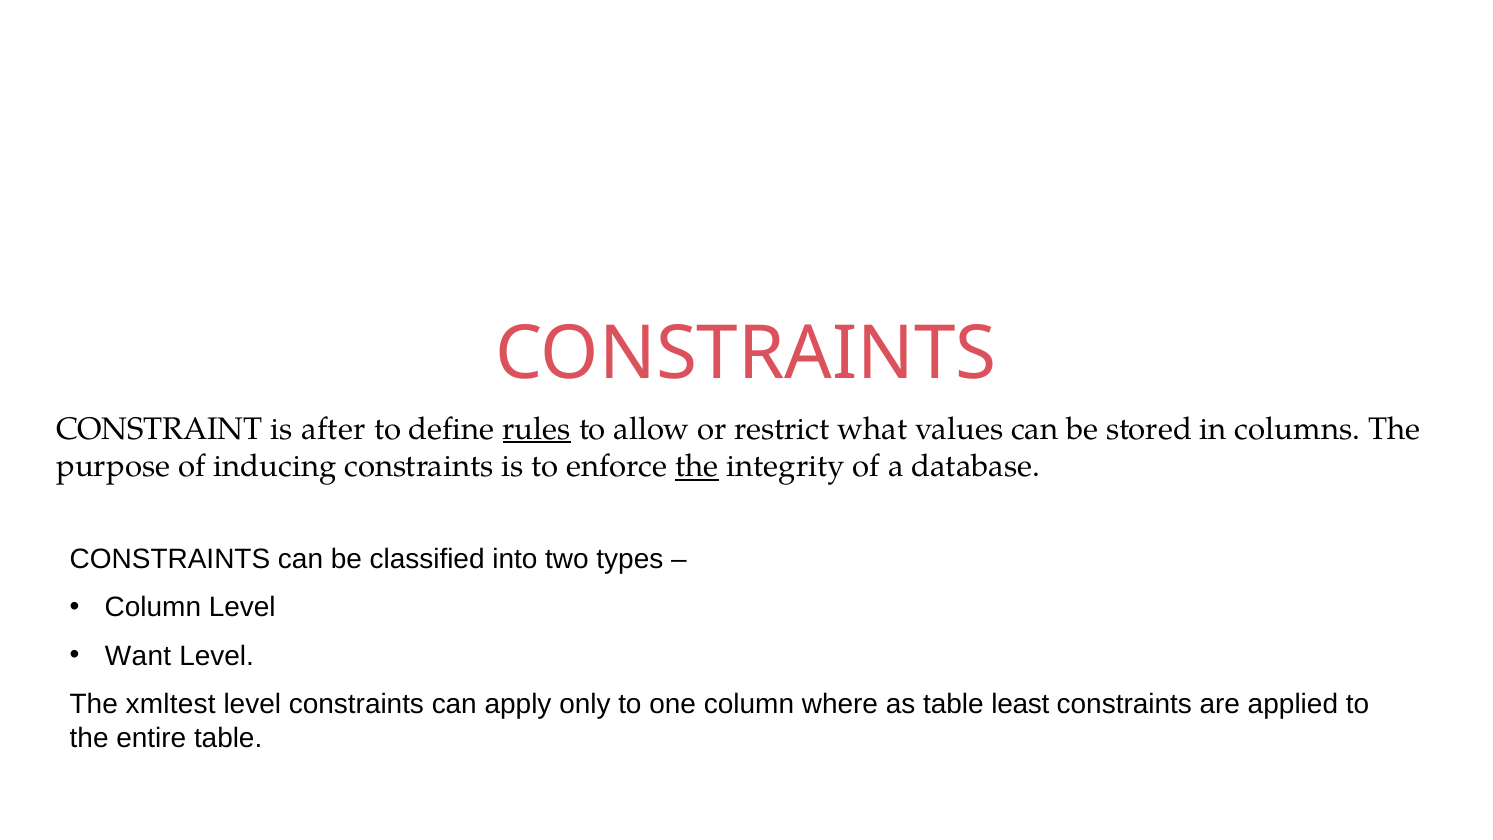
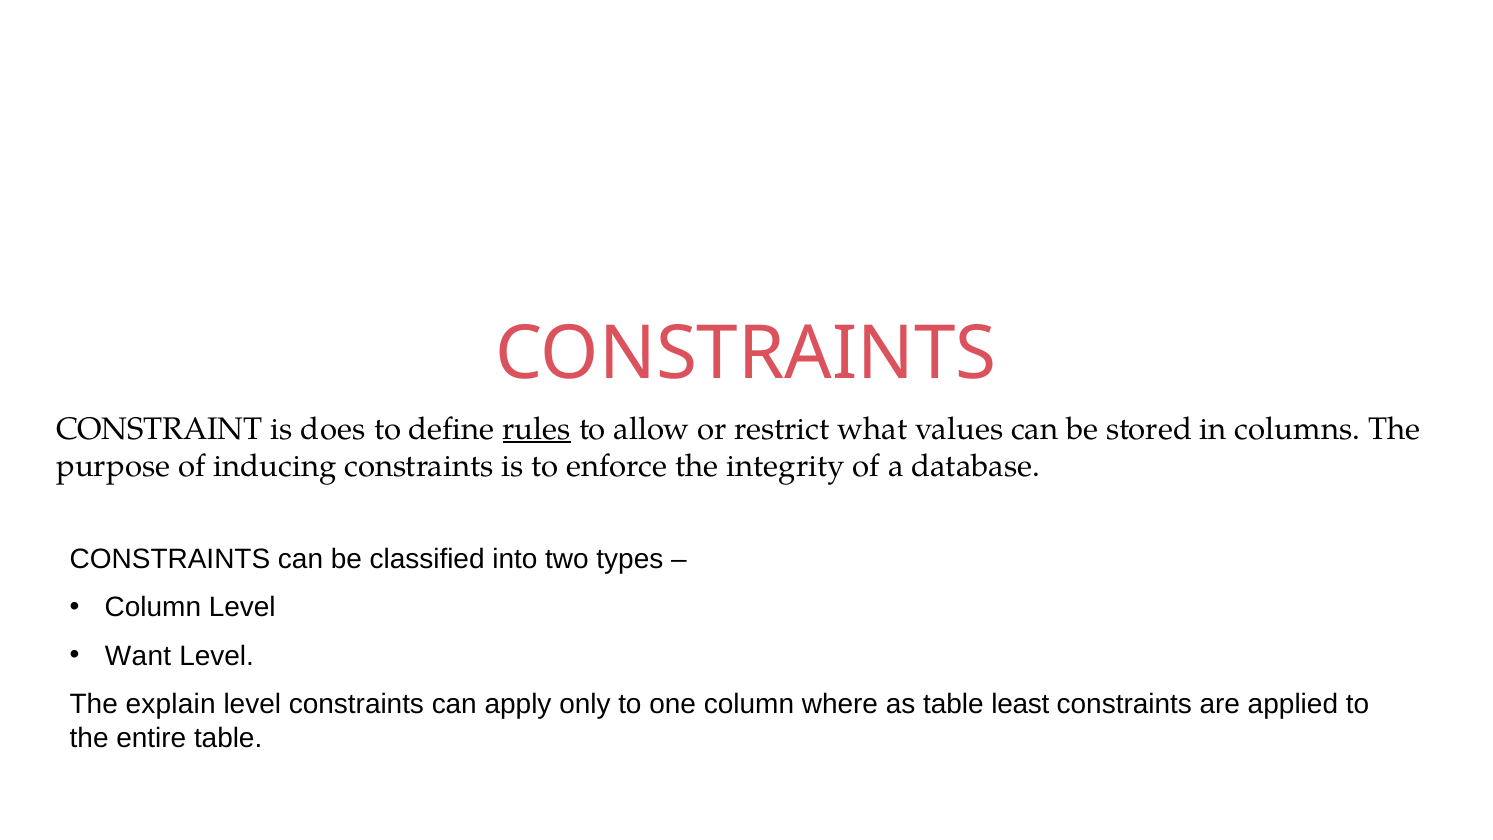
after: after -> does
the at (697, 466) underline: present -> none
xmltest: xmltest -> explain
